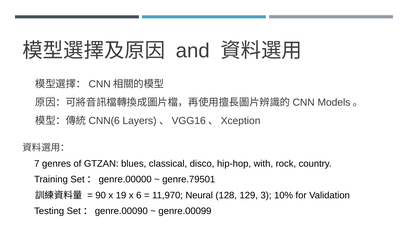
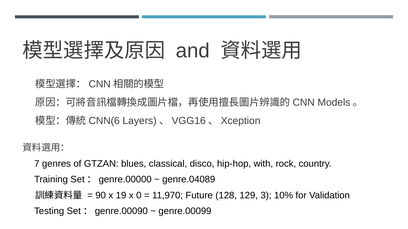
genre.79501: genre.79501 -> genre.04089
6: 6 -> 0
Neural: Neural -> Future
